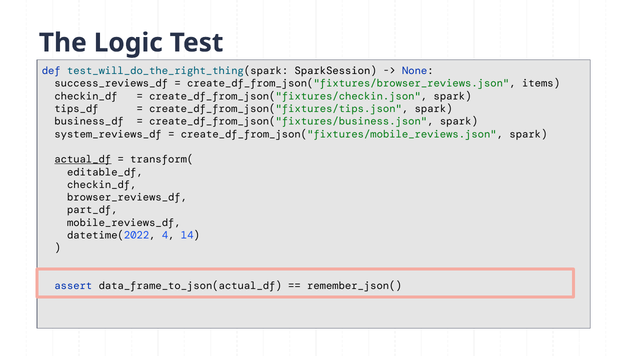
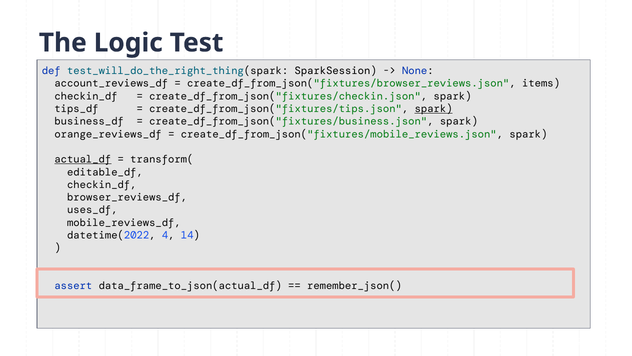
success_reviews_df: success_reviews_df -> account_reviews_df
spark at (434, 109) underline: none -> present
system_reviews_df: system_reviews_df -> orange_reviews_df
part_df: part_df -> uses_df
